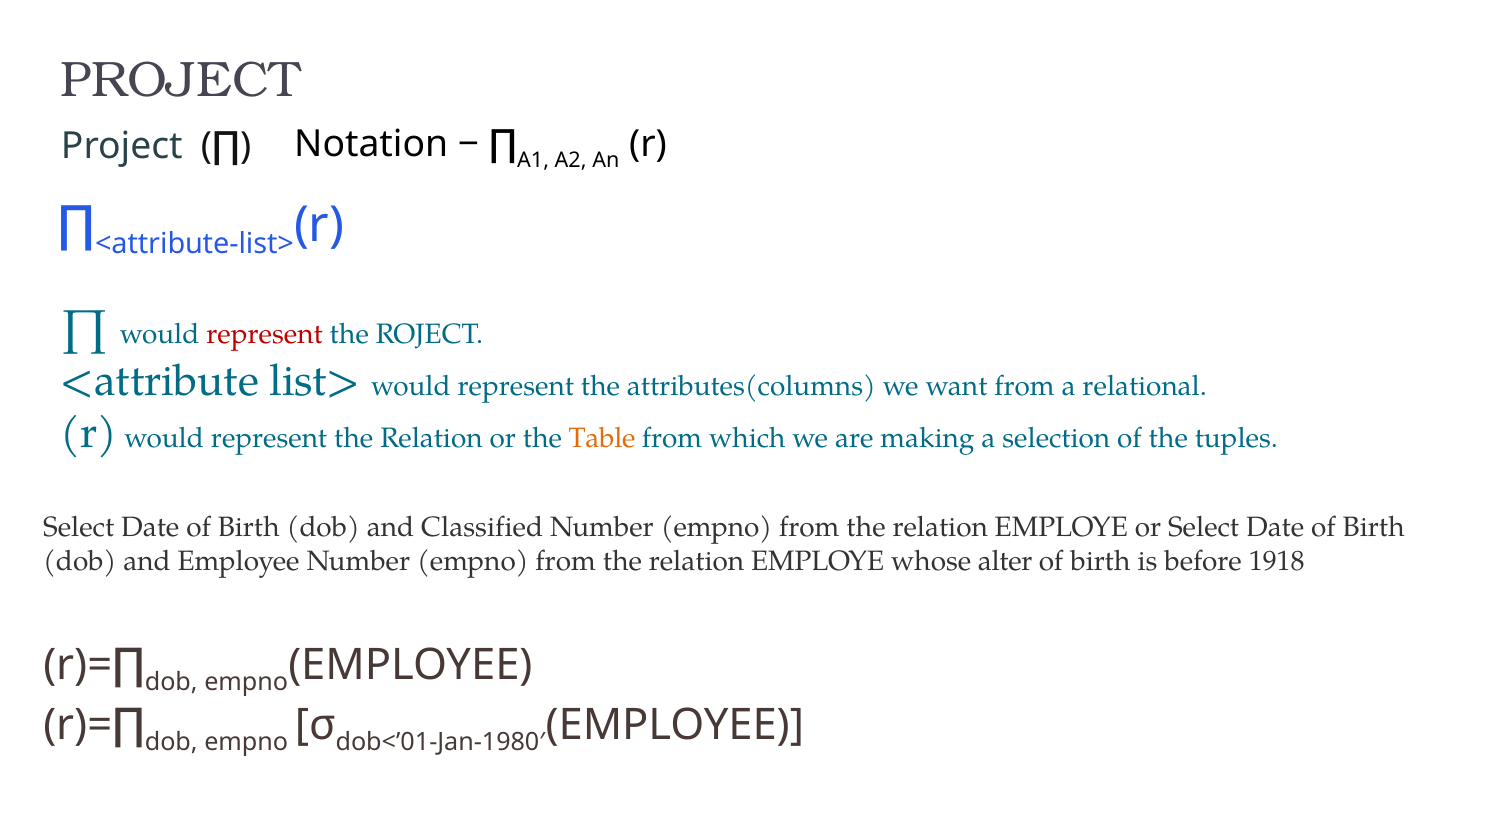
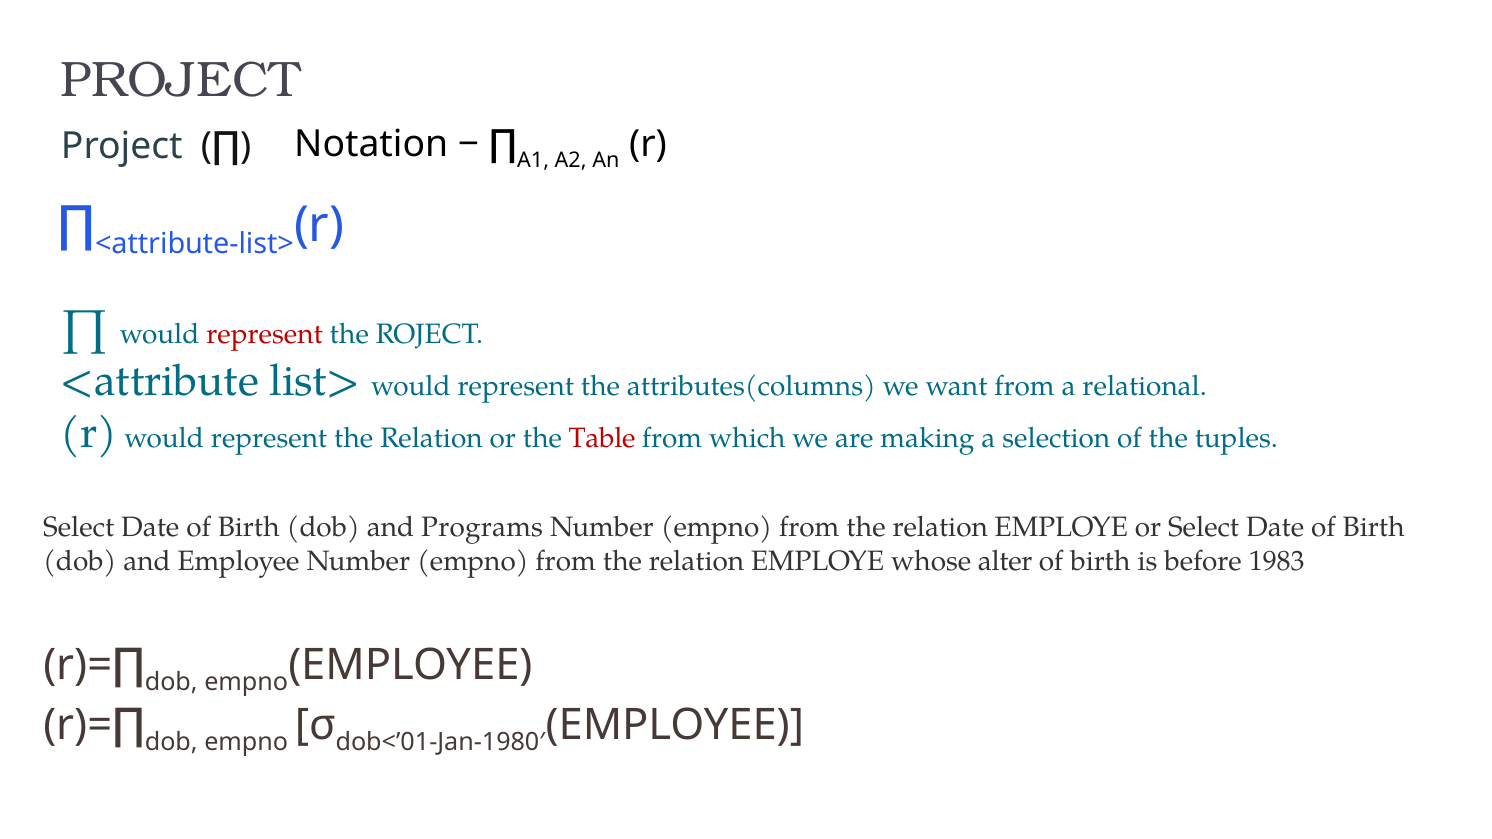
Table colour: orange -> red
Classified: Classified -> Programs
1918: 1918 -> 1983
